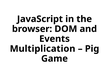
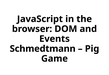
Multiplication: Multiplication -> Schmedtmann
